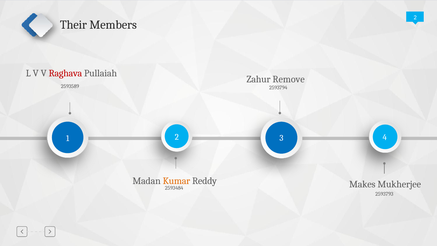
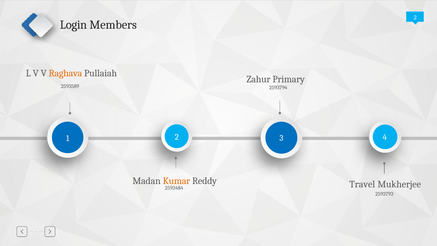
Their: Their -> Login
Raghava colour: red -> orange
Remove: Remove -> Primary
Makes: Makes -> Travel
